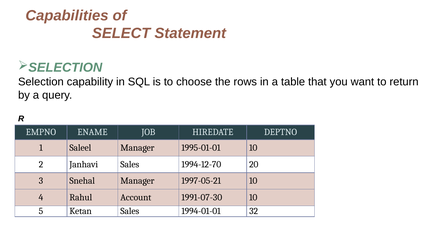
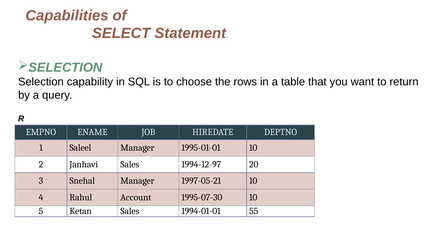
1994-12-70: 1994-12-70 -> 1994-12-97
1991-07-30: 1991-07-30 -> 1995-07-30
32: 32 -> 55
